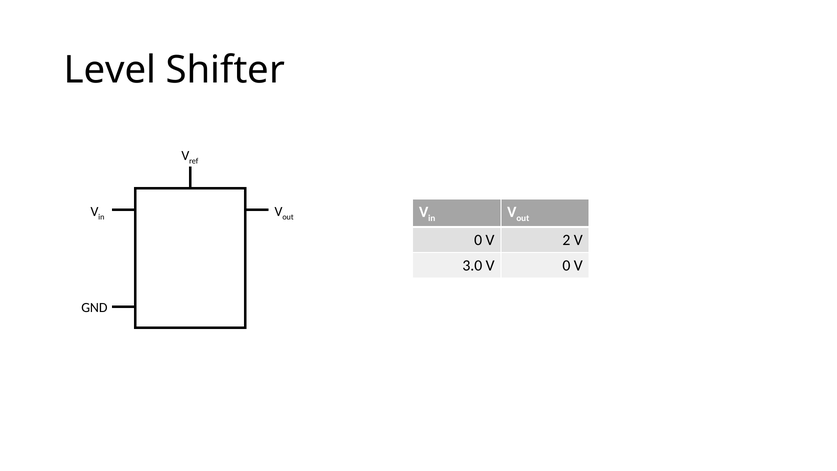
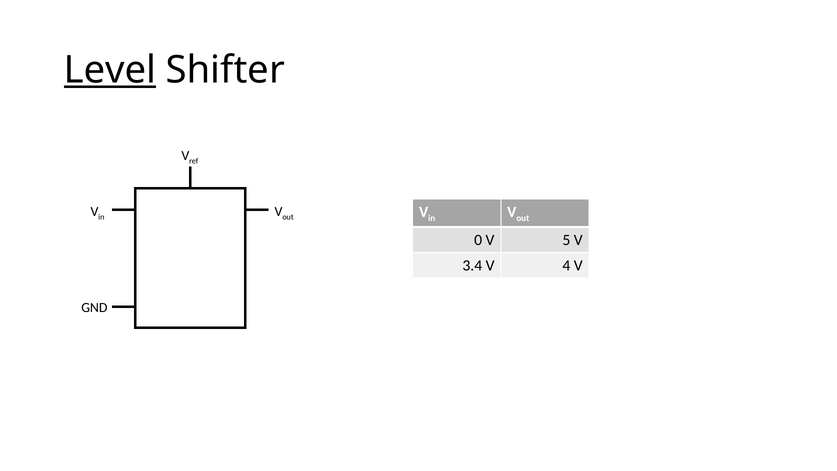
Level underline: none -> present
2: 2 -> 5
3.0: 3.0 -> 3.4
V 0: 0 -> 4
